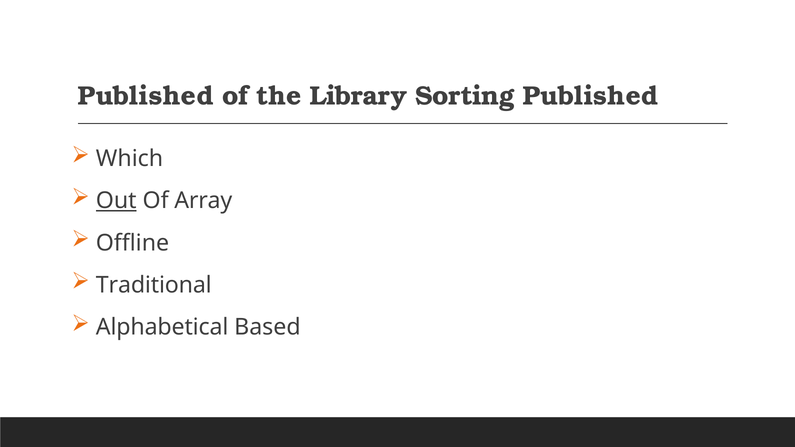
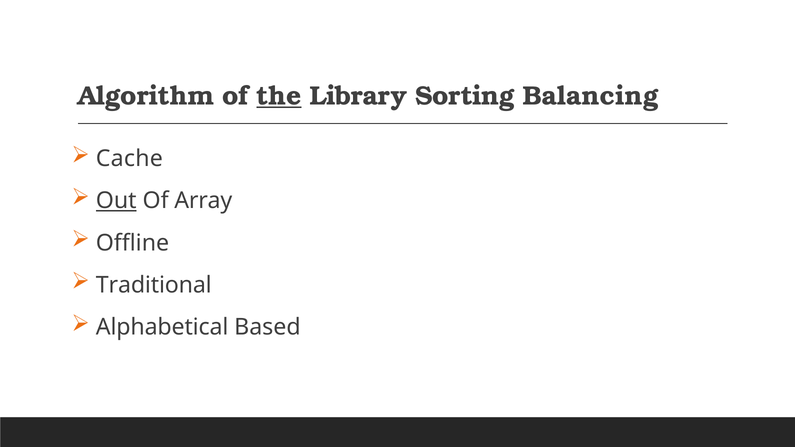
Published at (146, 96): Published -> Algorithm
the underline: none -> present
Sorting Published: Published -> Balancing
Which: Which -> Cache
